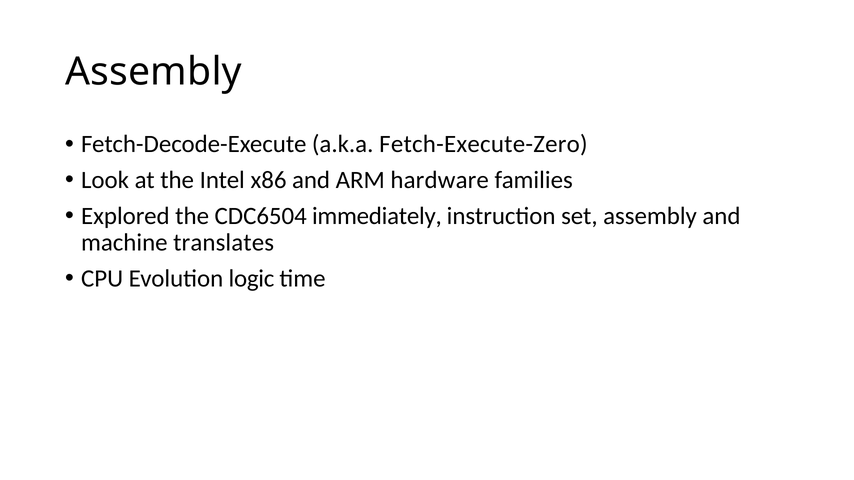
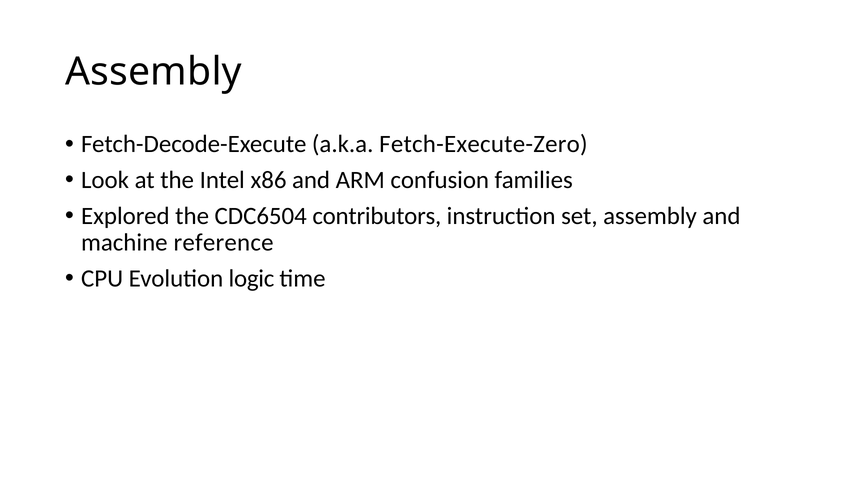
hardware: hardware -> confusion
immediately: immediately -> contributors
translates: translates -> reference
